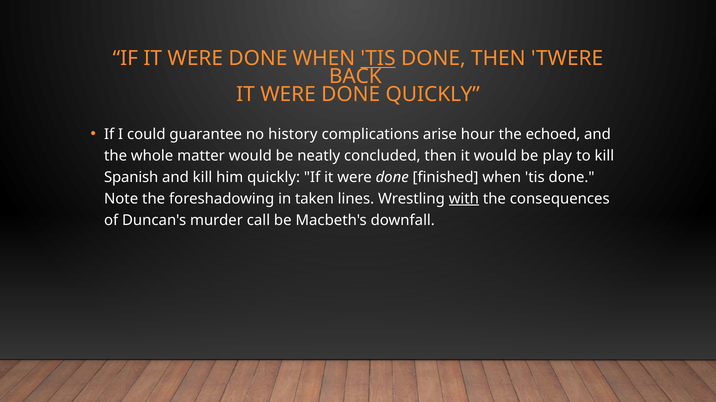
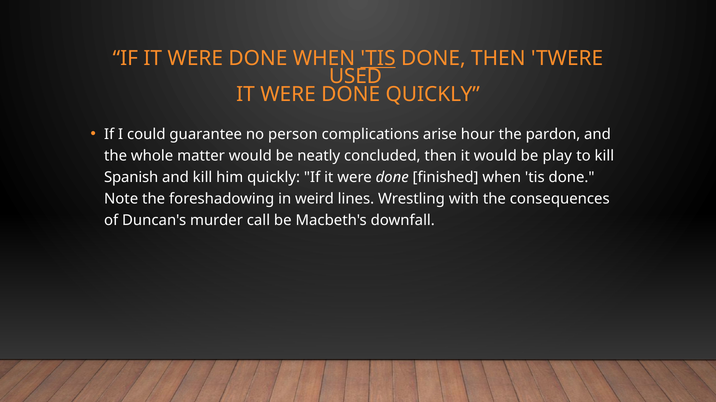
BACK: BACK -> USED
history: history -> person
echoed: echoed -> pardon
taken: taken -> weird
with underline: present -> none
